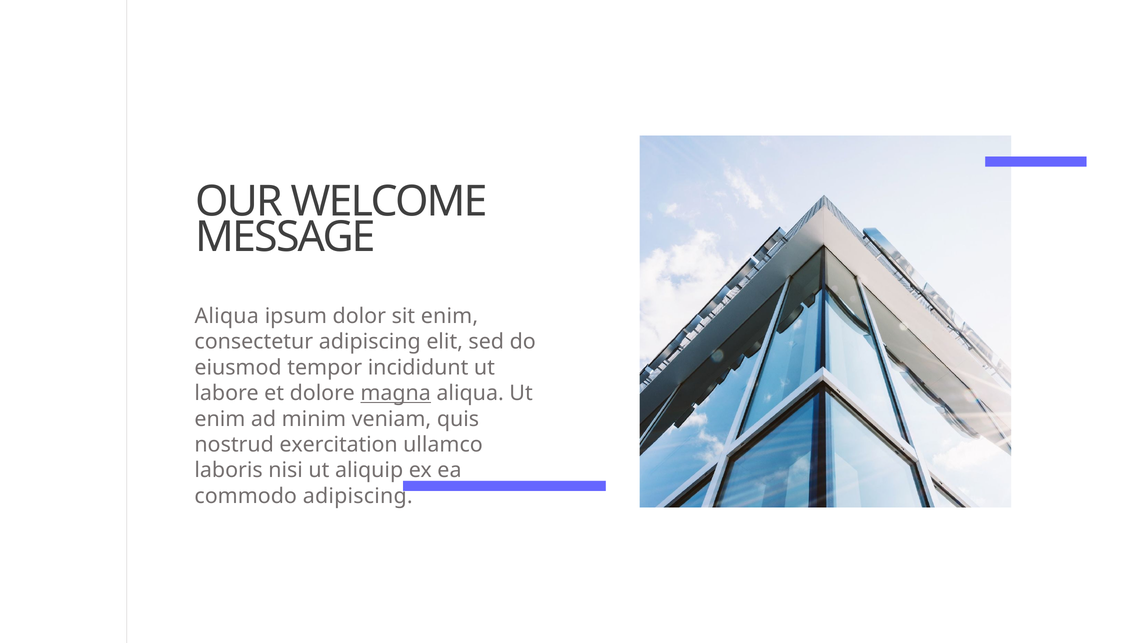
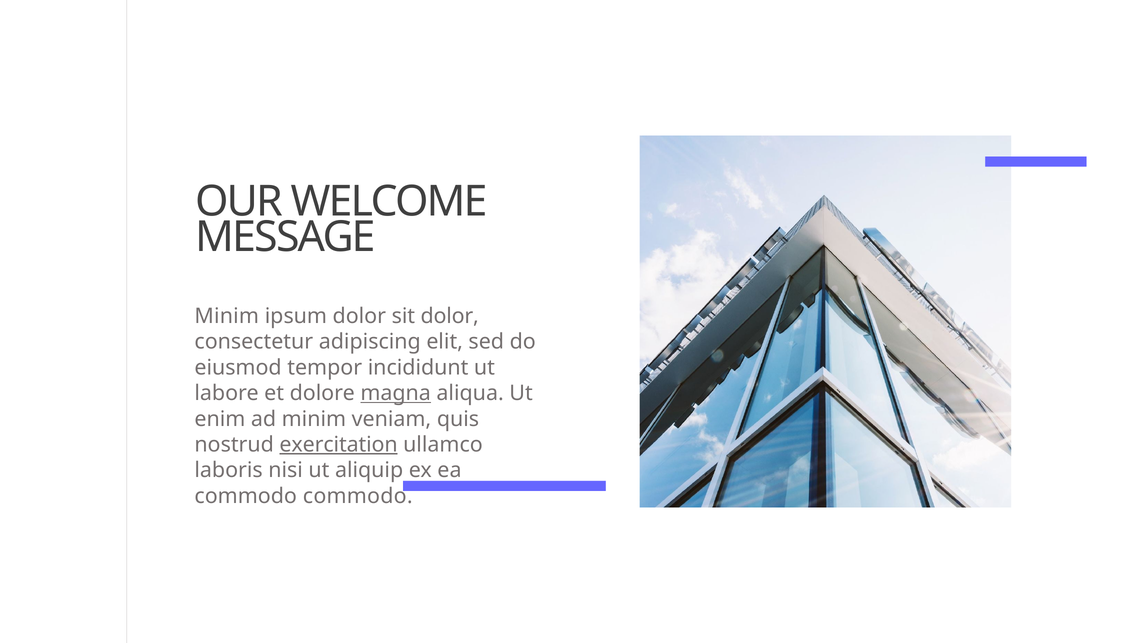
Aliqua at (227, 316): Aliqua -> Minim
sit enim: enim -> dolor
exercitation underline: none -> present
commodo adipiscing: adipiscing -> commodo
